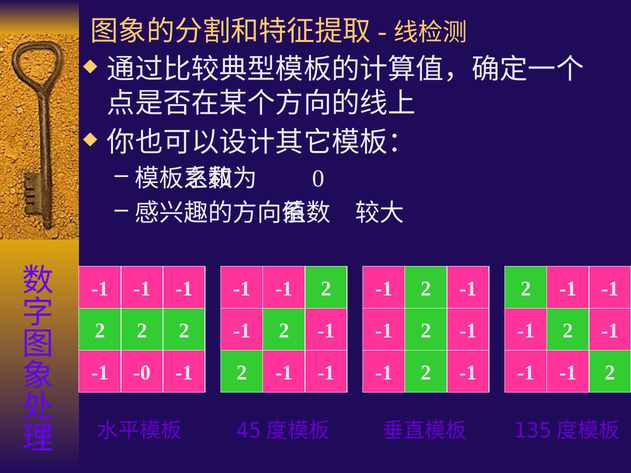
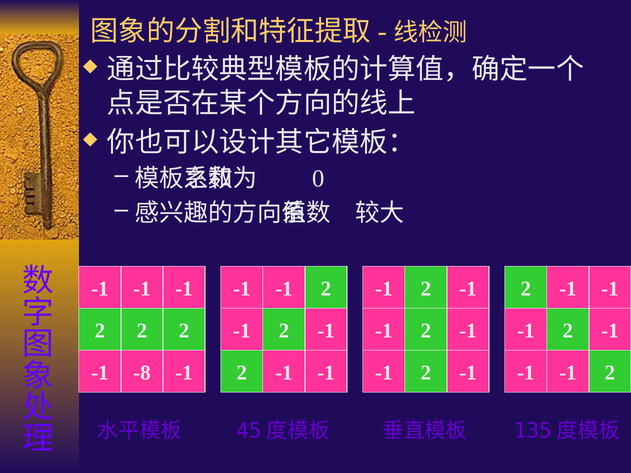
-0: -0 -> -8
